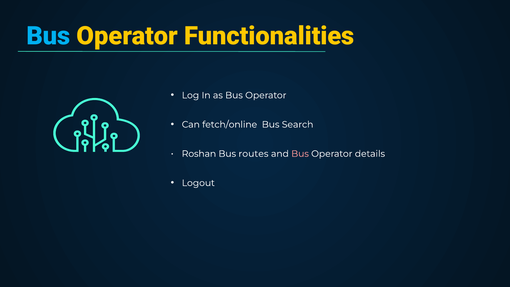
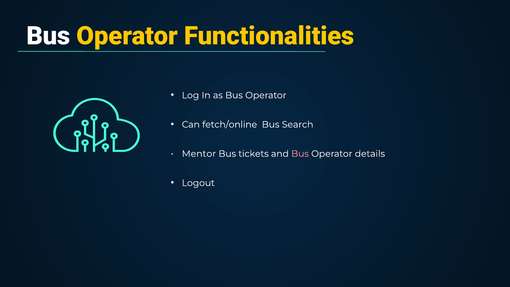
Bus at (48, 36) colour: light blue -> white
Roshan: Roshan -> Mentor
routes: routes -> tickets
